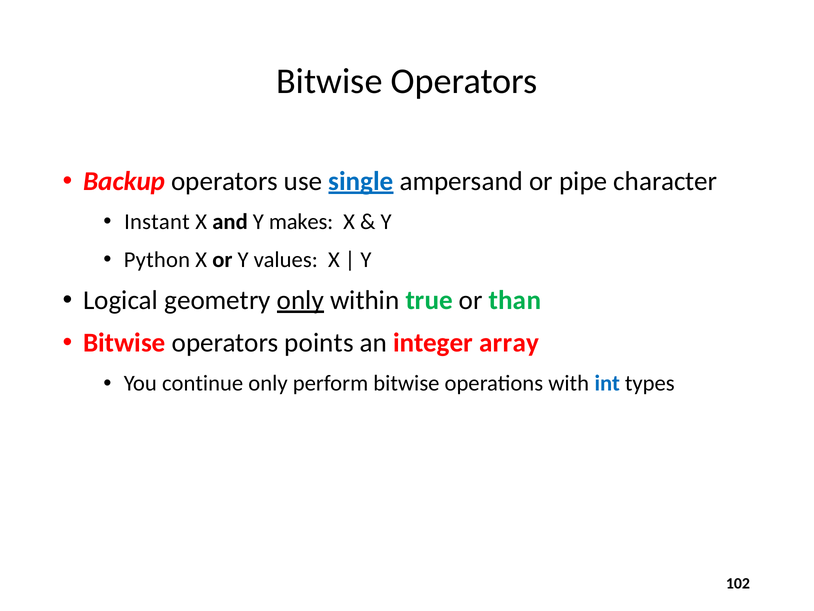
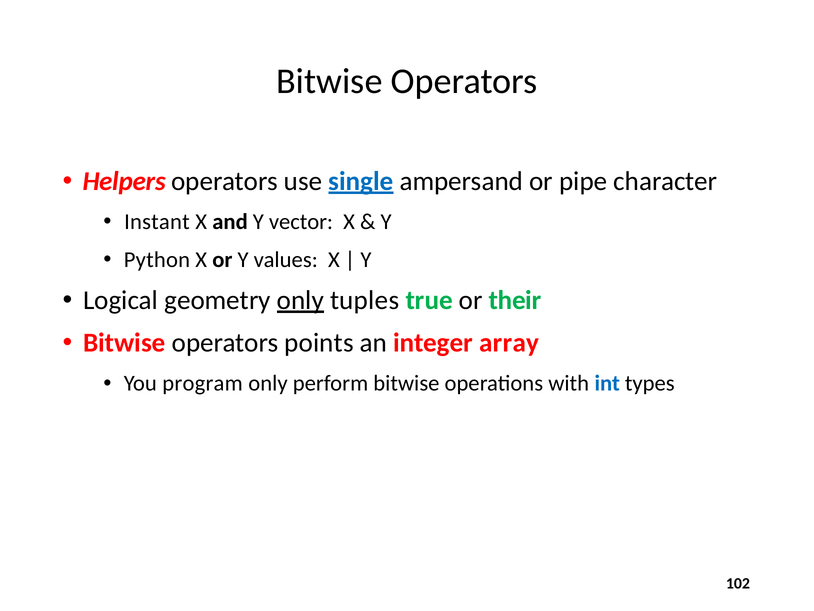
Backup: Backup -> Helpers
makes: makes -> vector
within: within -> tuples
than: than -> their
continue: continue -> program
